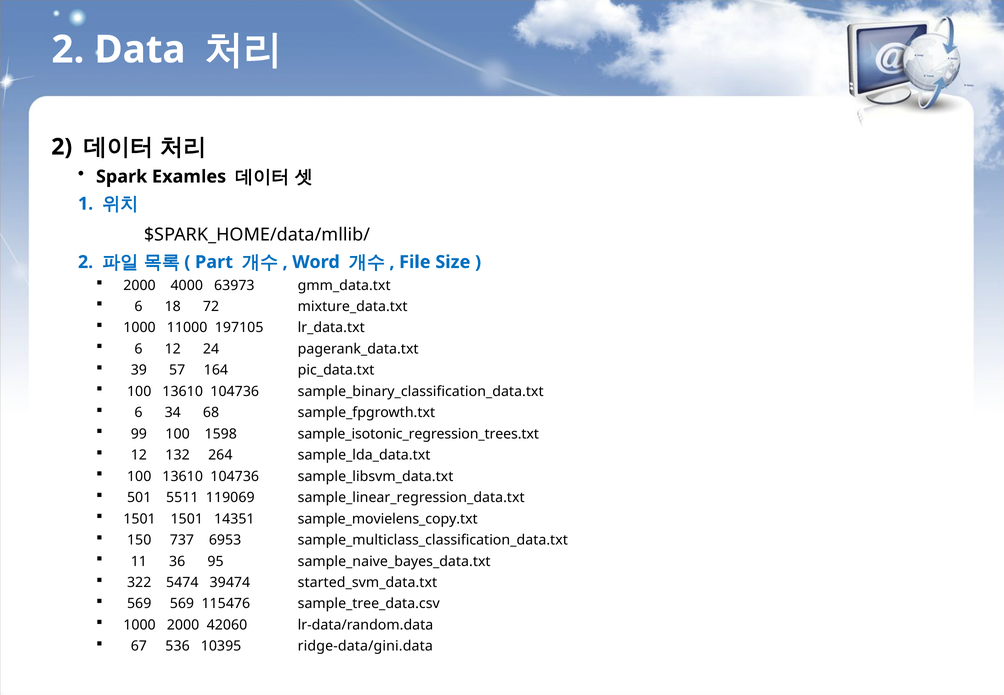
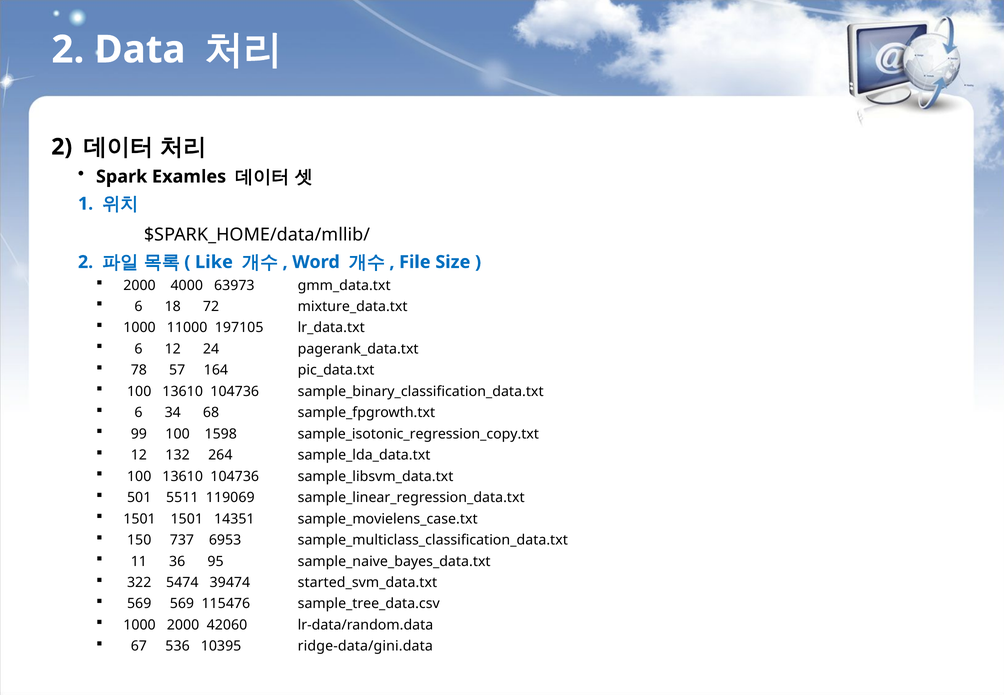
Part: Part -> Like
39: 39 -> 78
sample_isotonic_regression_trees.txt: sample_isotonic_regression_trees.txt -> sample_isotonic_regression_copy.txt
sample_movielens_copy.txt: sample_movielens_copy.txt -> sample_movielens_case.txt
